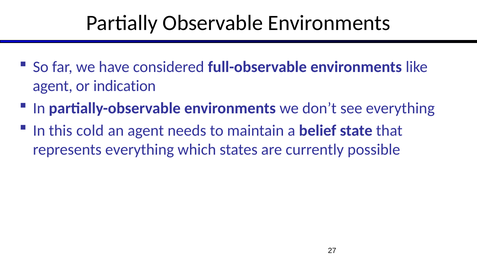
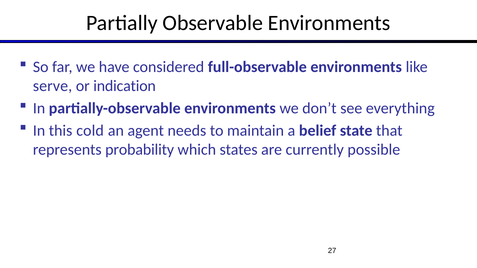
agent at (53, 86): agent -> serve
represents everything: everything -> probability
